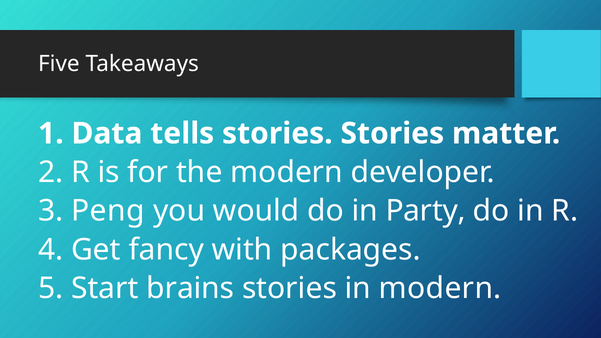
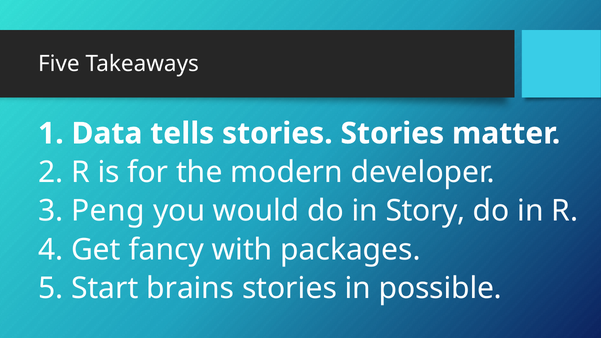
Party: Party -> Story
in modern: modern -> possible
